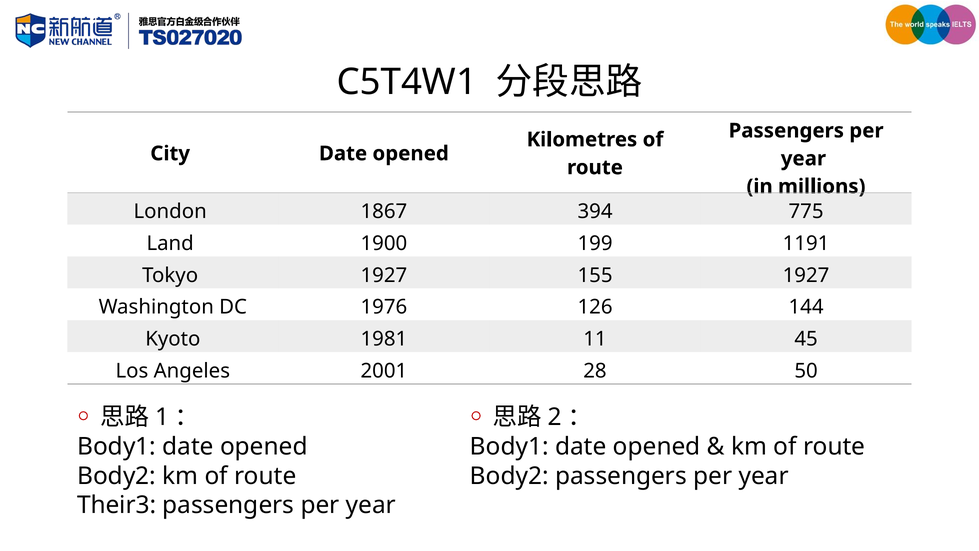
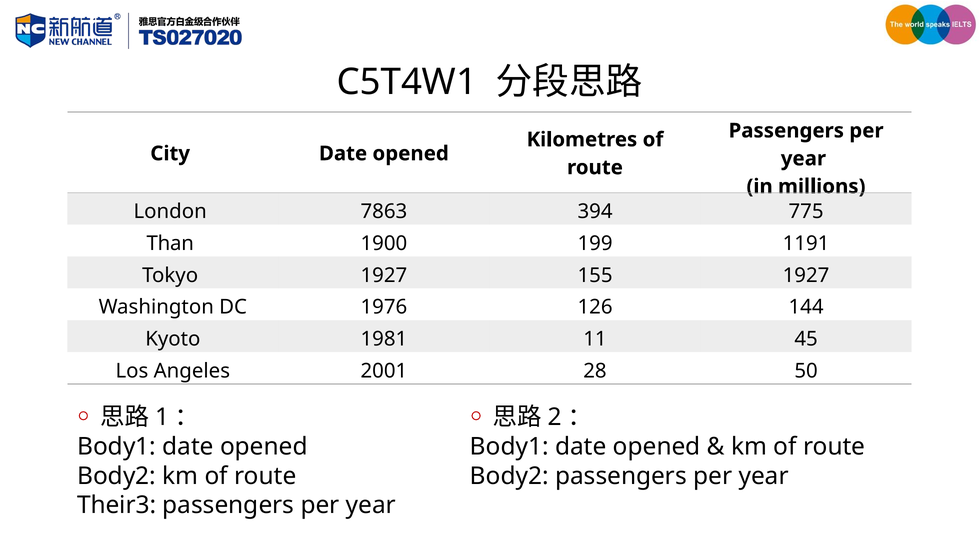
1867: 1867 -> 7863
Land: Land -> Than
